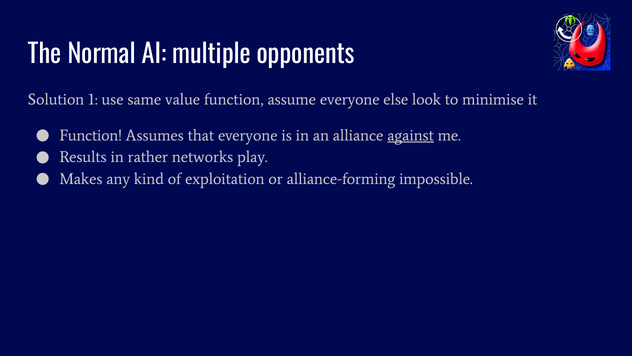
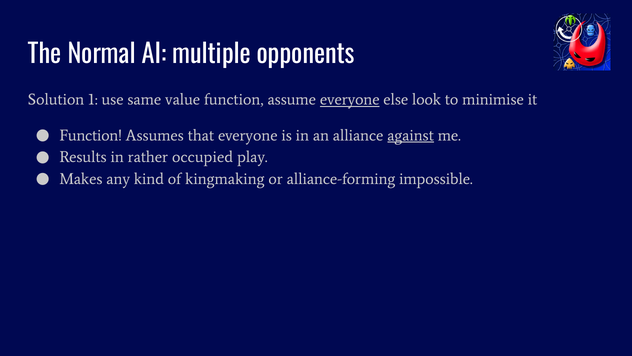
everyone at (350, 99) underline: none -> present
networks: networks -> occupied
exploitation: exploitation -> kingmaking
